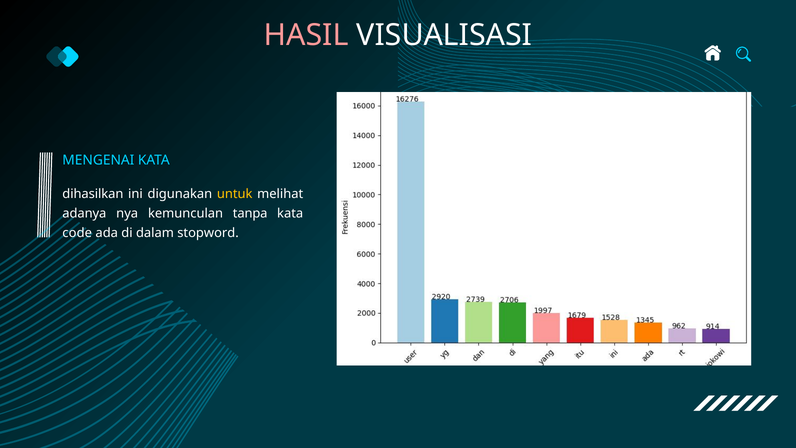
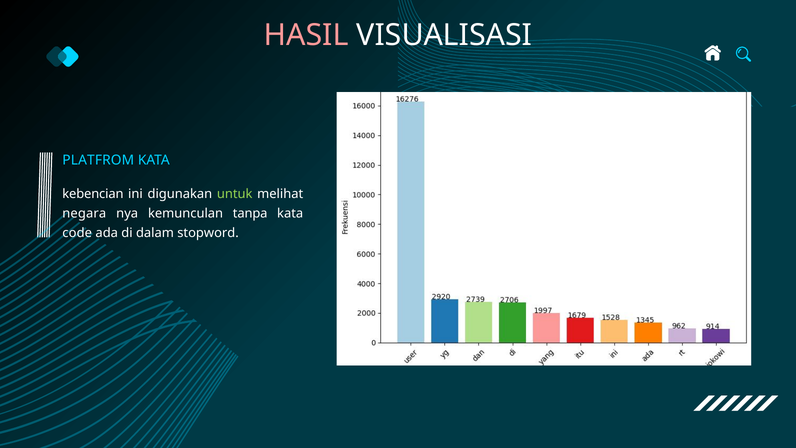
MENGENAI: MENGENAI -> PLATFROM
dihasilkan: dihasilkan -> kebencian
untuk colour: yellow -> light green
adanya: adanya -> negara
